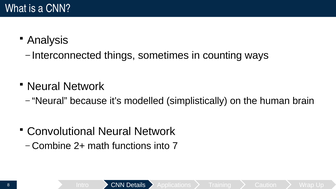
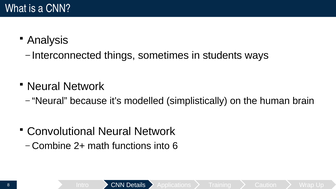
counting: counting -> students
7: 7 -> 6
